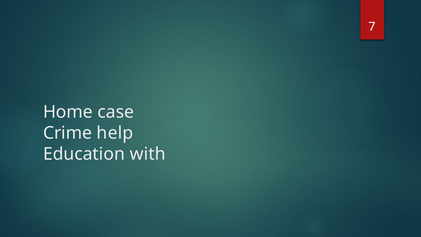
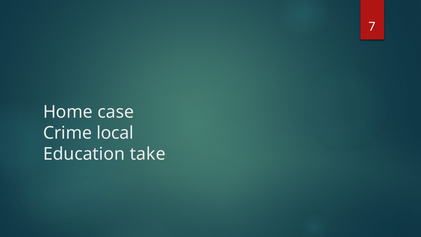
help: help -> local
with: with -> take
